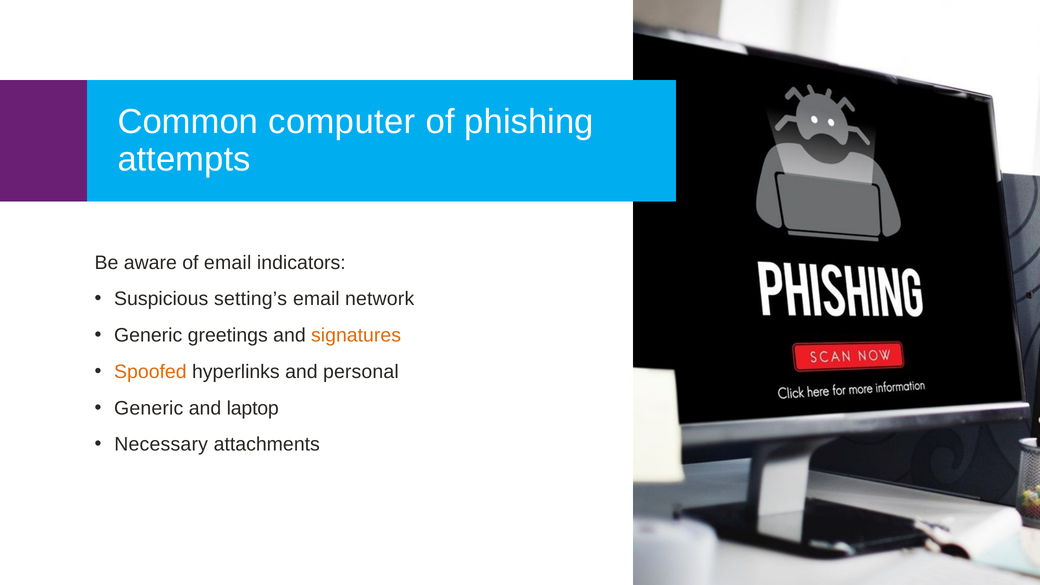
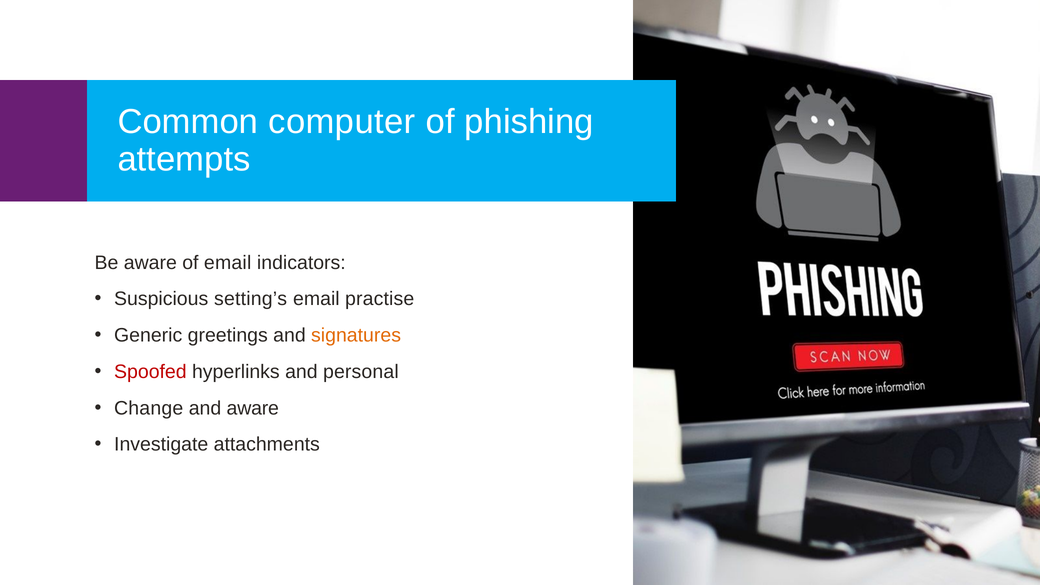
network: network -> practise
Spoofed colour: orange -> red
Generic at (149, 408): Generic -> Change
and laptop: laptop -> aware
Necessary: Necessary -> Investigate
